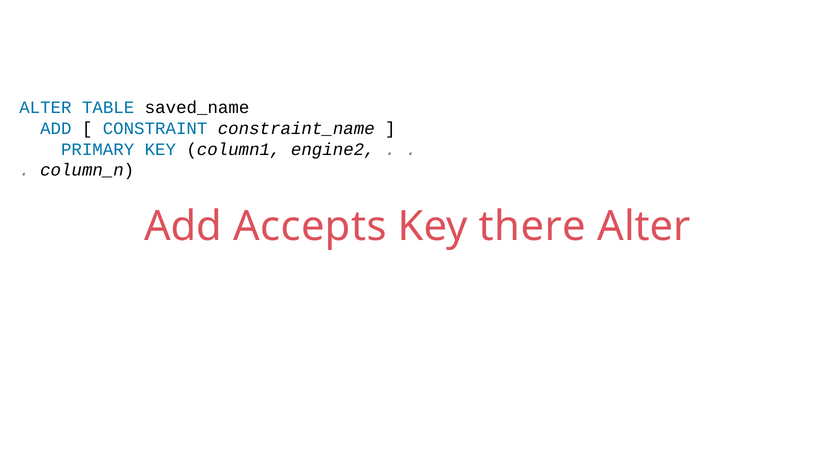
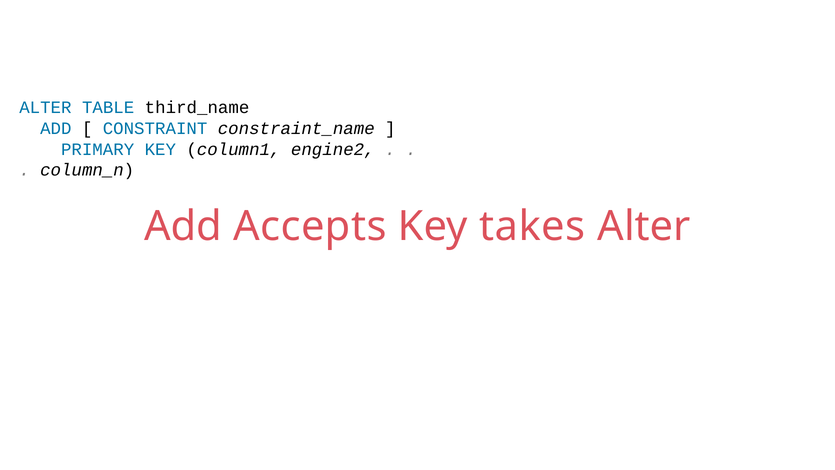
saved_name: saved_name -> third_name
there: there -> takes
